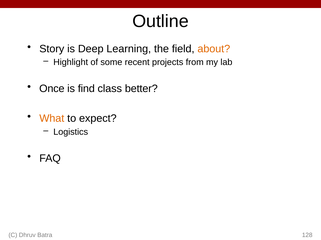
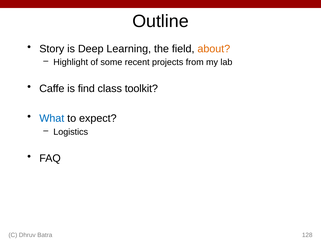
Once: Once -> Caffe
better: better -> toolkit
What colour: orange -> blue
